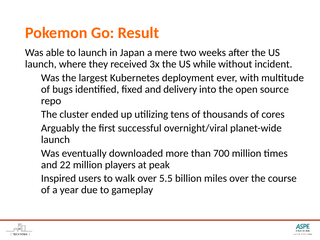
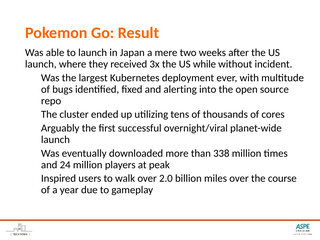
delivery: delivery -> alerting
700: 700 -> 338
22: 22 -> 24
5.5: 5.5 -> 2.0
